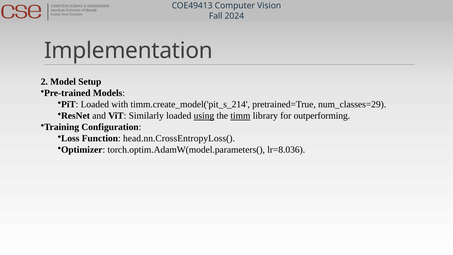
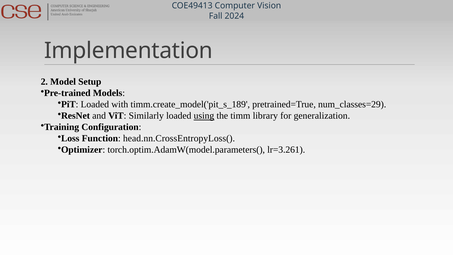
timm.create_model('pit_s_214: timm.create_model('pit_s_214 -> timm.create_model('pit_s_189
timm underline: present -> none
outperforming: outperforming -> generalization
lr=8.036: lr=8.036 -> lr=3.261
